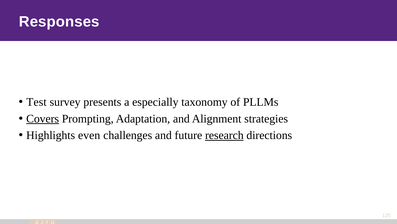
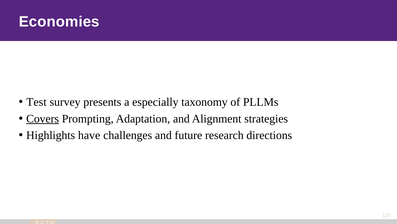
Responses: Responses -> Economies
even: even -> have
research underline: present -> none
